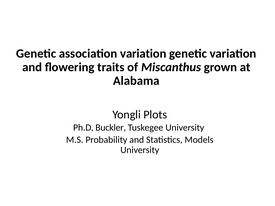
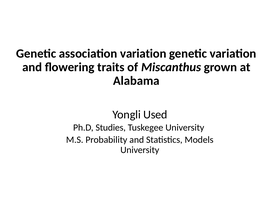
Plots: Plots -> Used
Buckler: Buckler -> Studies
